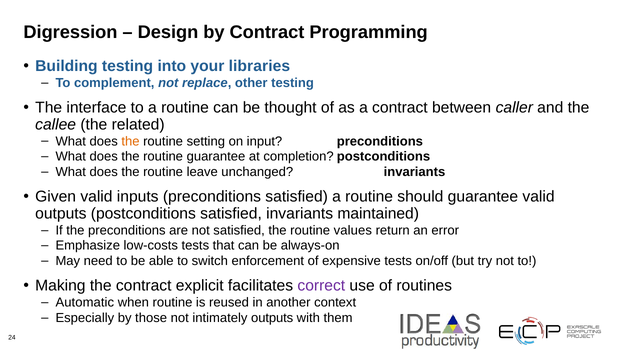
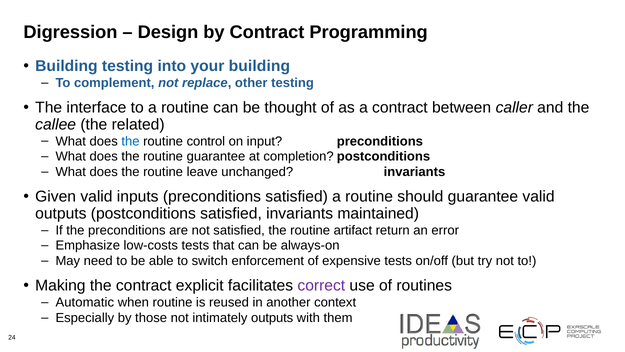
your libraries: libraries -> building
the at (130, 141) colour: orange -> blue
setting: setting -> control
values: values -> artifact
